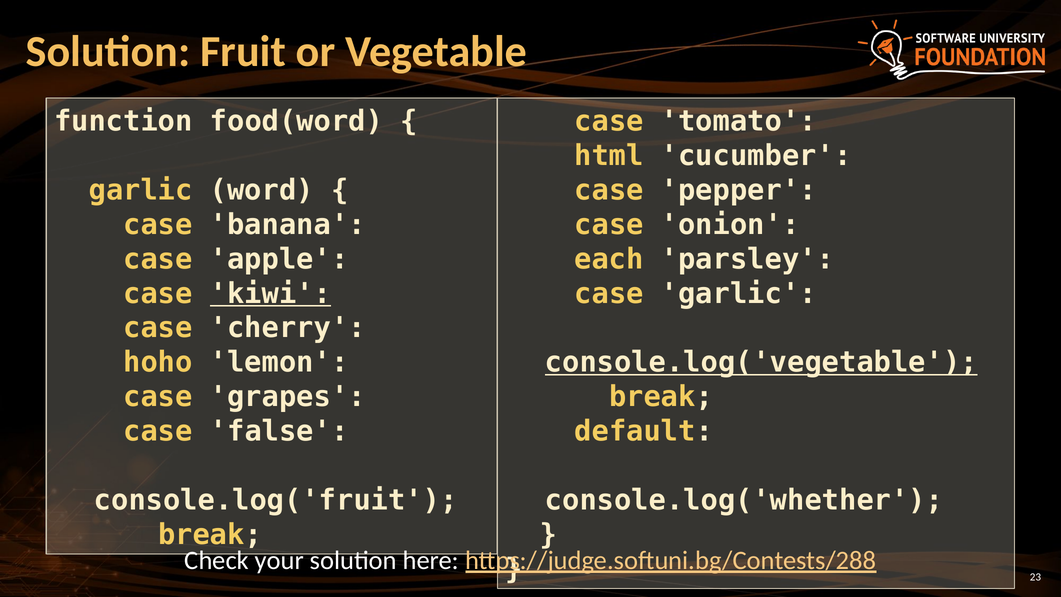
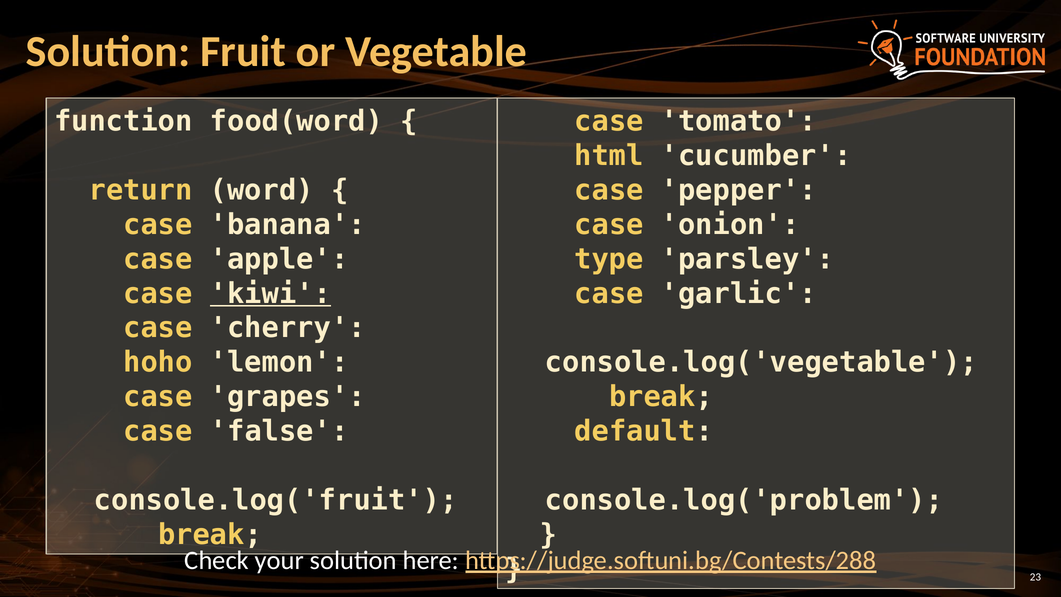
garlic at (141, 190): garlic -> return
each: each -> type
console.log('vegetable underline: present -> none
console.log('whether: console.log('whether -> console.log('problem
